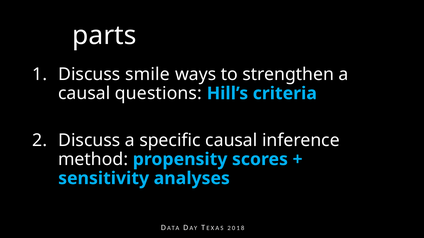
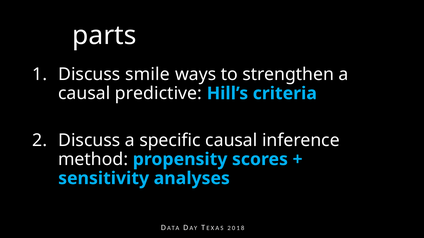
questions: questions -> predictive
